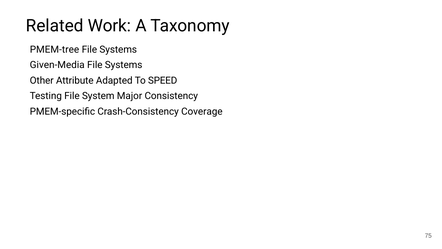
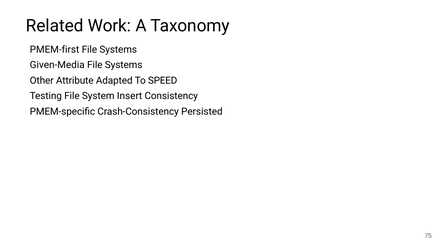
PMEM-tree: PMEM-tree -> PMEM-first
Major: Major -> Insert
Coverage: Coverage -> Persisted
